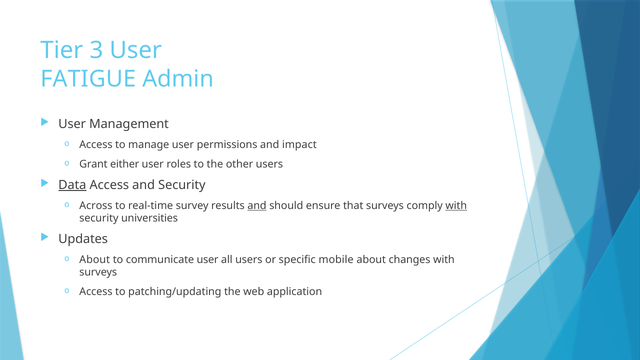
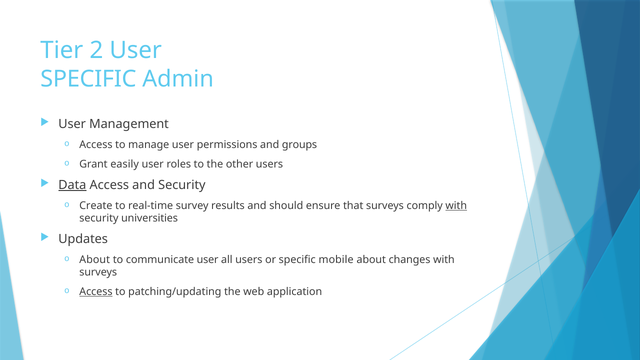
3: 3 -> 2
FATIGUE at (88, 79): FATIGUE -> SPECIFIC
impact: impact -> groups
either: either -> easily
Across: Across -> Create
and at (257, 206) underline: present -> none
Access at (96, 292) underline: none -> present
